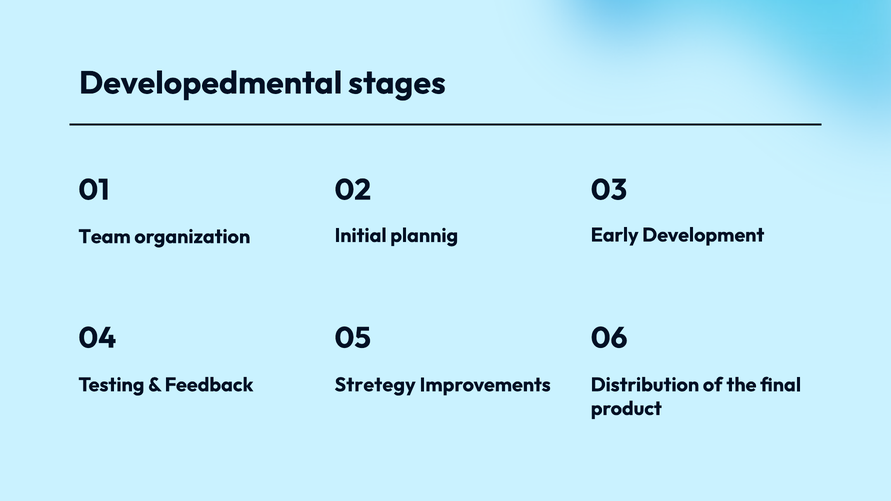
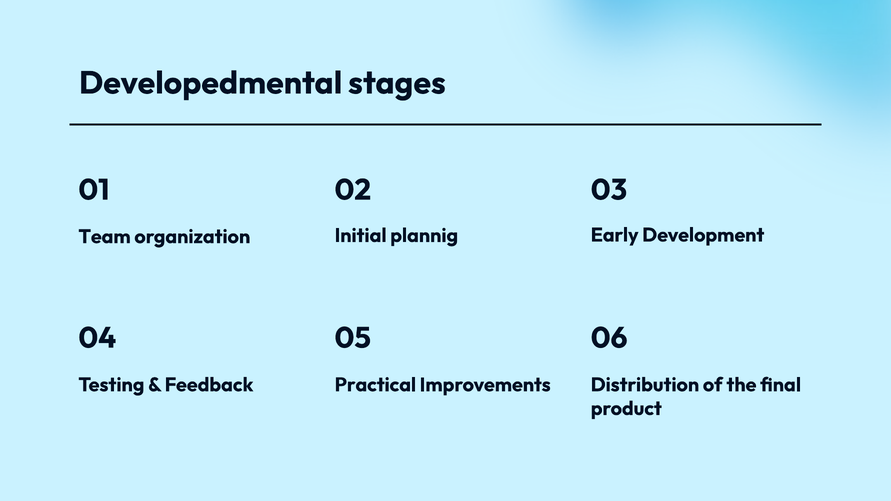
Stretegy: Stretegy -> Practical
